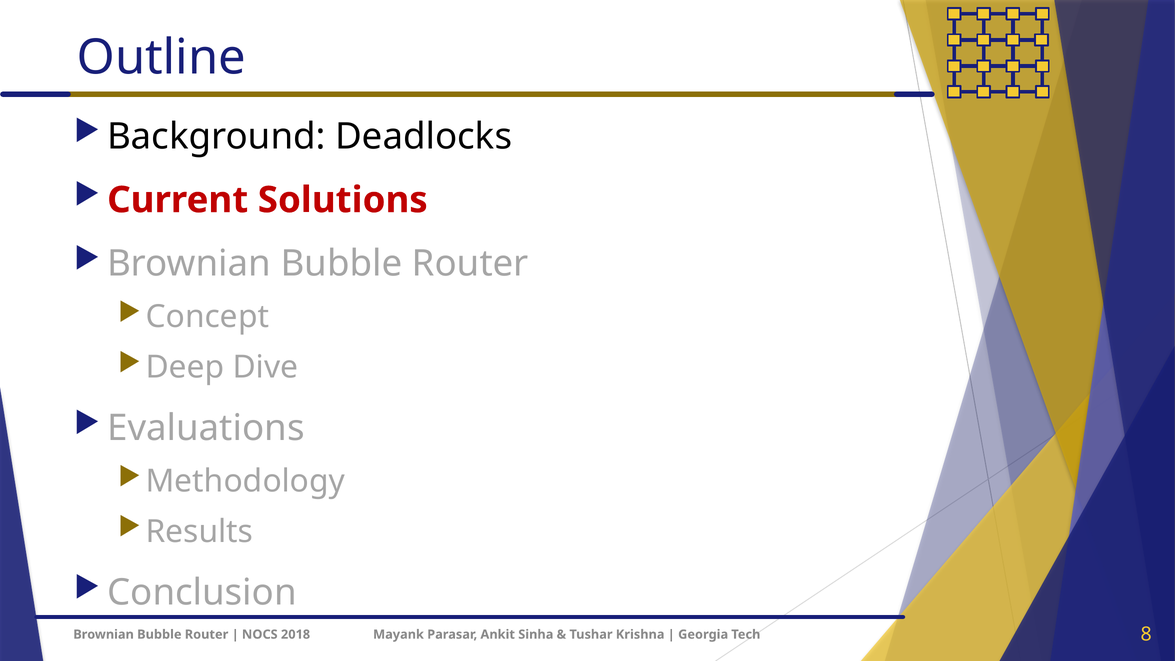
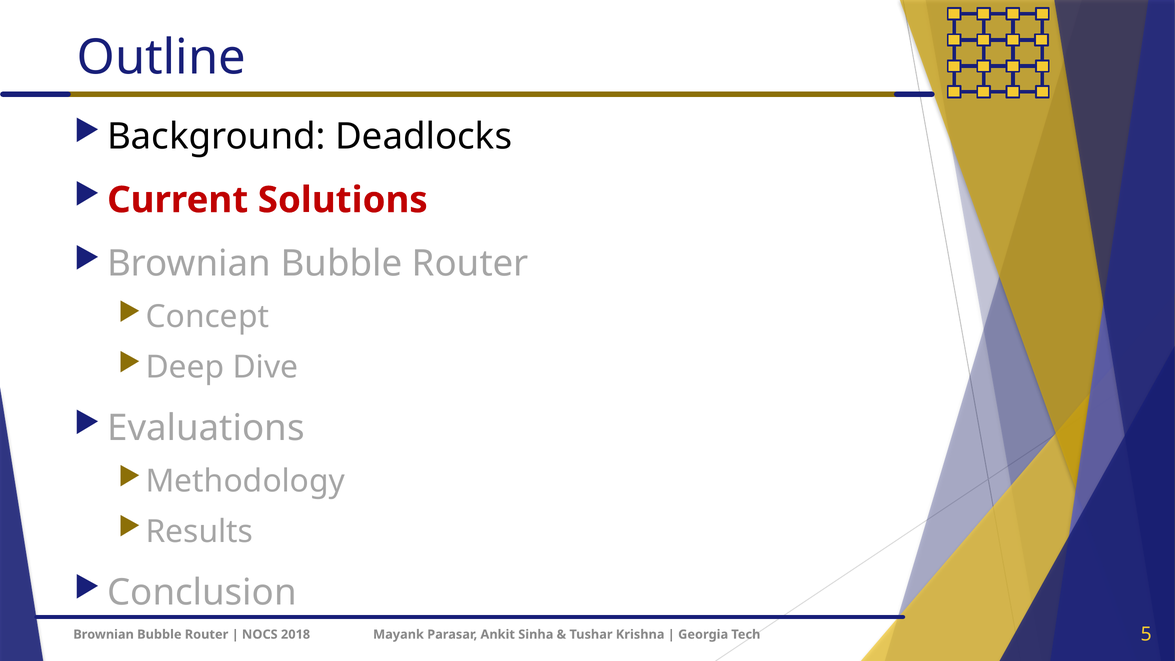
8: 8 -> 5
